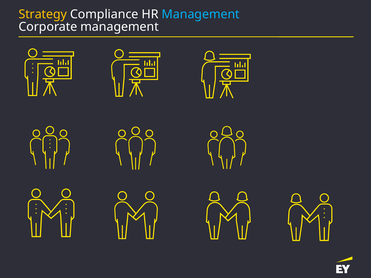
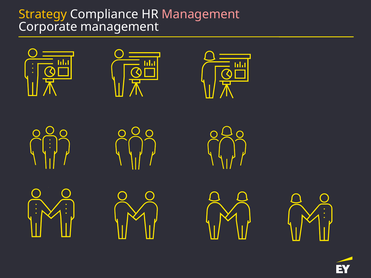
Management at (201, 14) colour: light blue -> pink
